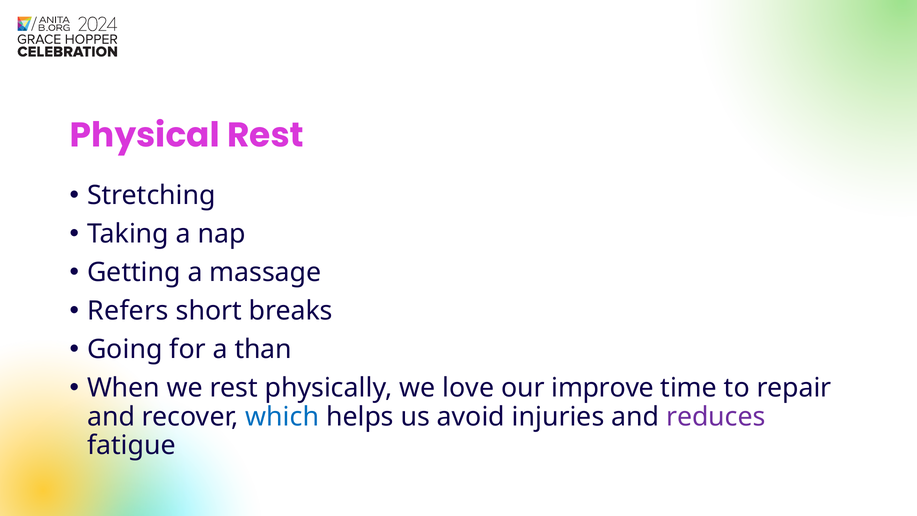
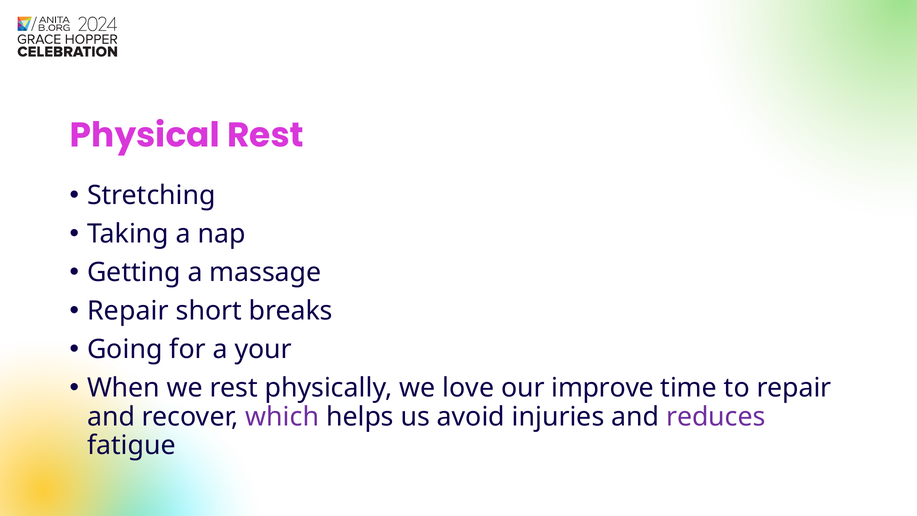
Refers at (128, 311): Refers -> Repair
than: than -> your
which colour: blue -> purple
